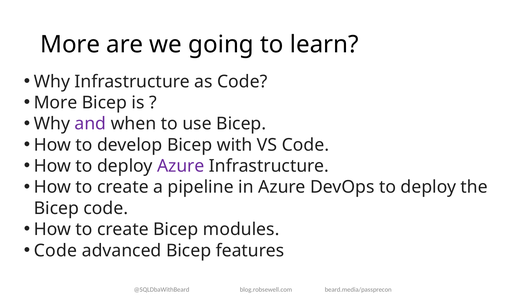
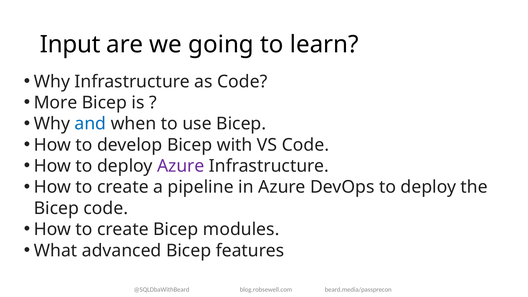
More at (70, 44): More -> Input
and colour: purple -> blue
Code at (55, 251): Code -> What
